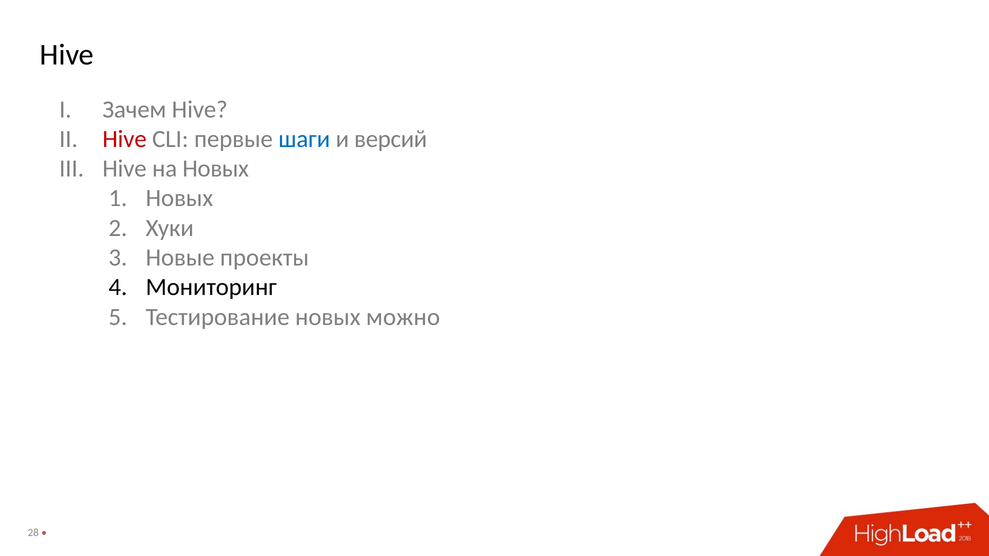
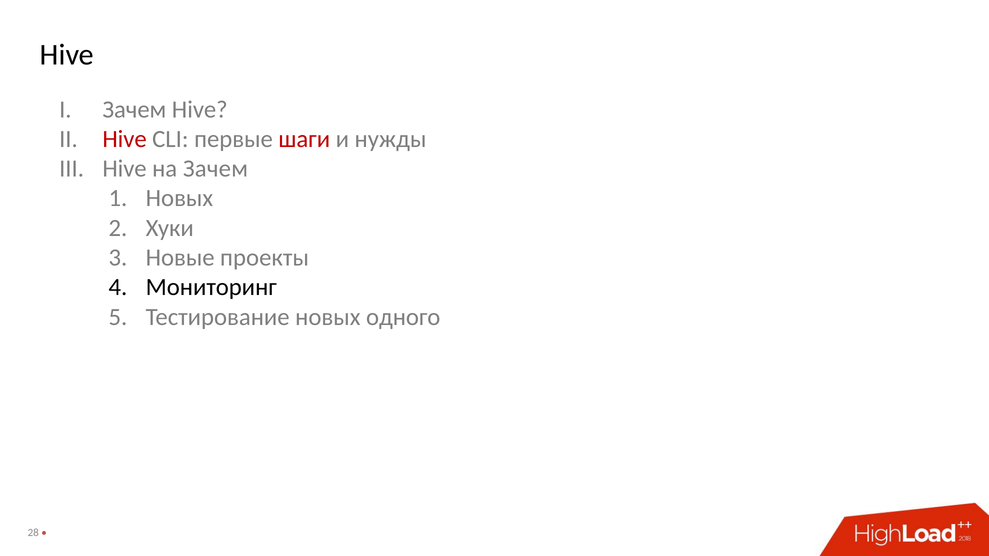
шаги colour: blue -> red
версий: версий -> нужды
на Новых: Новых -> Зачем
можно: можно -> одного
